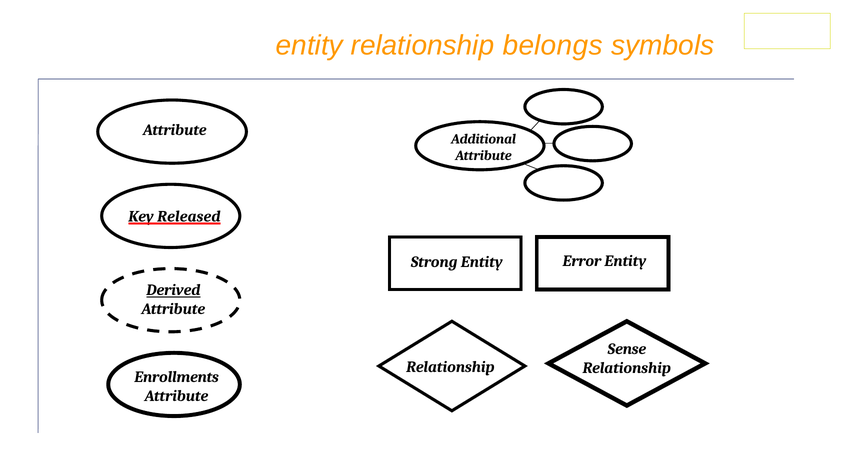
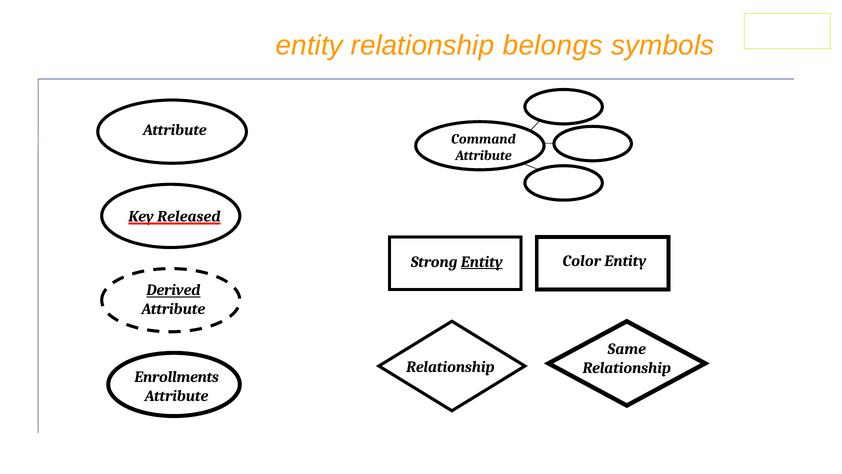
Additional: Additional -> Command
Error: Error -> Color
Entity at (482, 262) underline: none -> present
Sense: Sense -> Same
